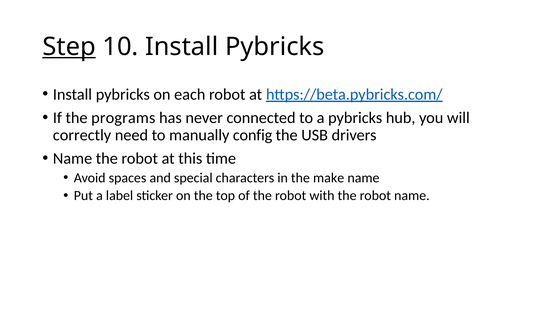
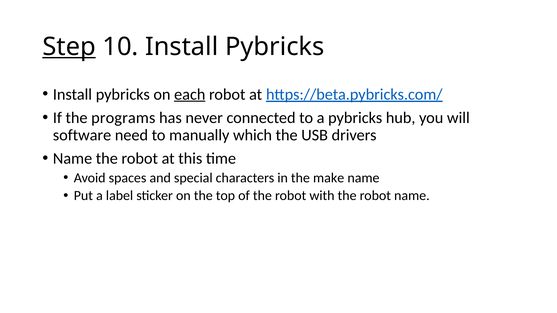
each underline: none -> present
correctly: correctly -> software
config: config -> which
